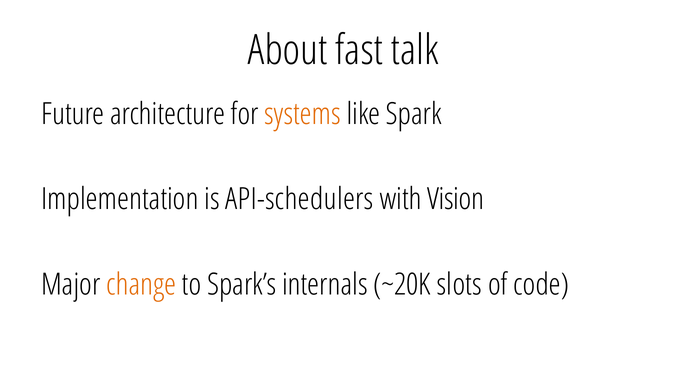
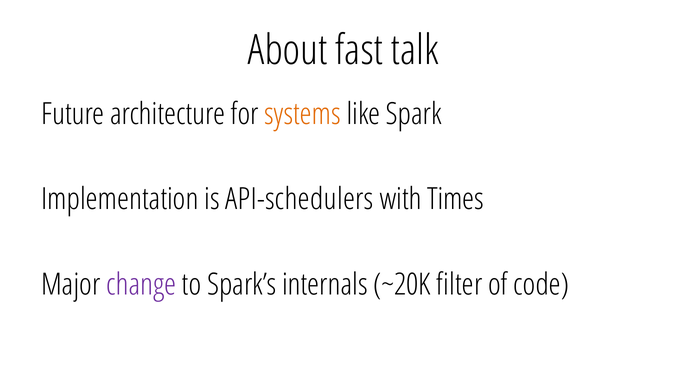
Vision: Vision -> Times
change colour: orange -> purple
slots: slots -> filter
